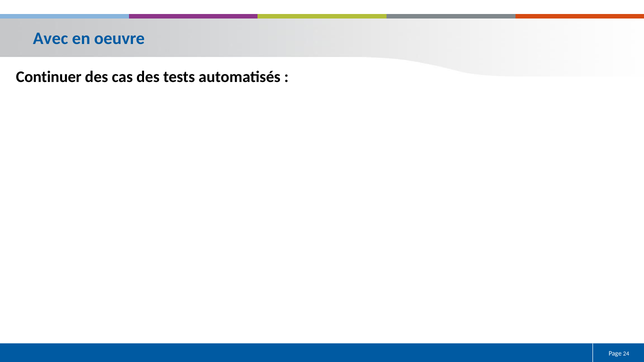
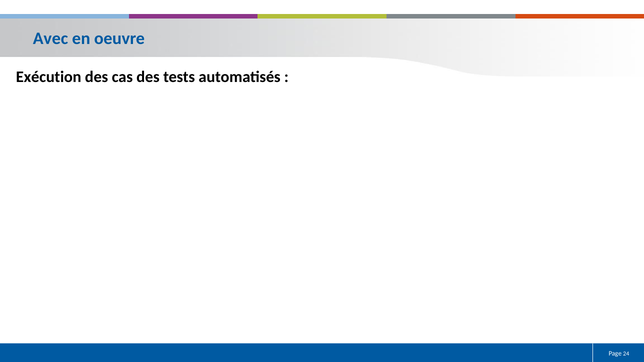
Continuer: Continuer -> Exécution
